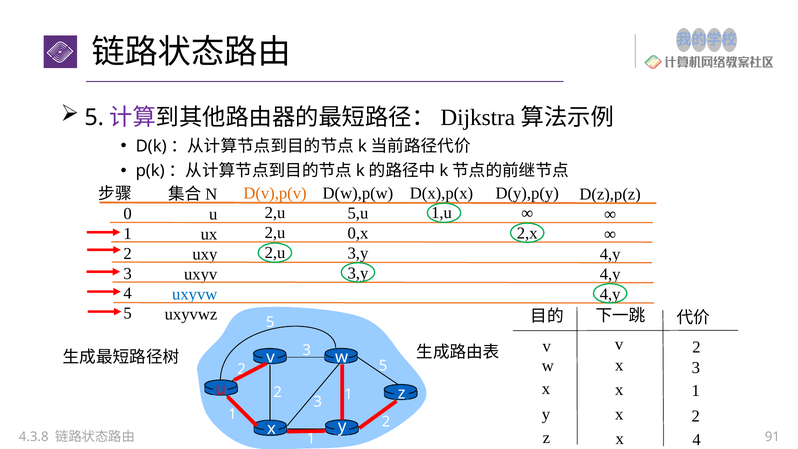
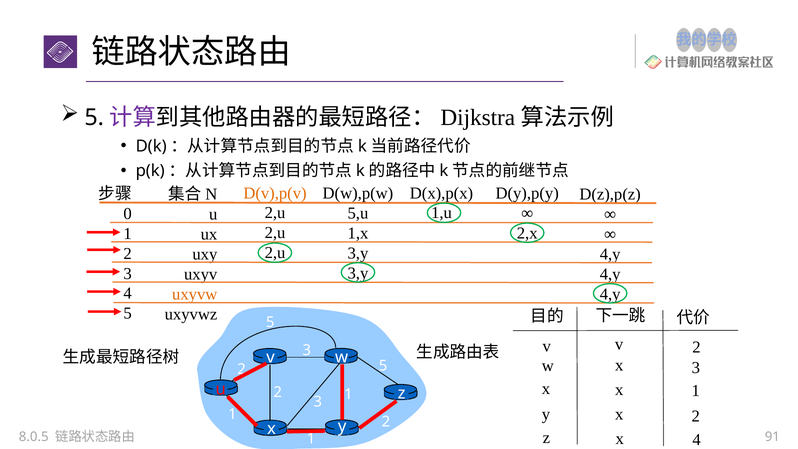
0,x: 0,x -> 1,x
uxyvw colour: blue -> orange
4.3.8: 4.3.8 -> 8.0.5
